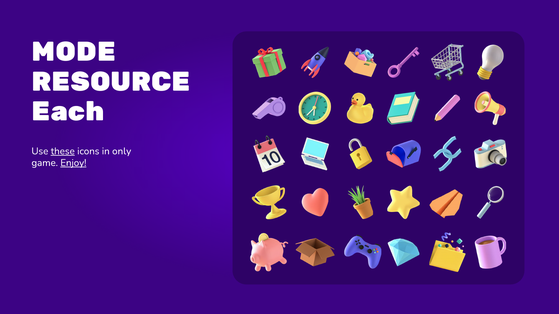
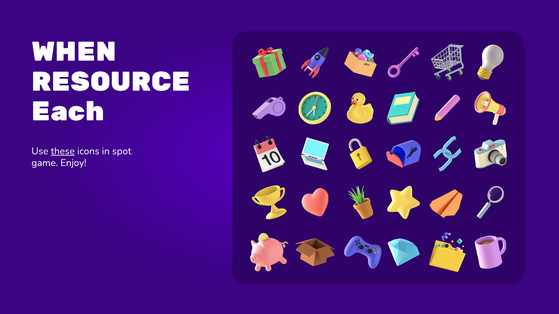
MODE: MODE -> WHEN
only: only -> spot
Enjoy underline: present -> none
